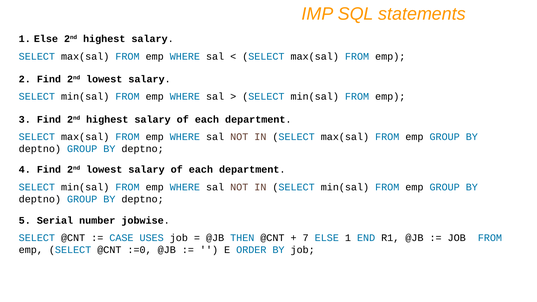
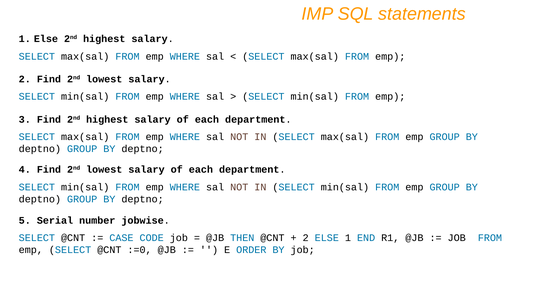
USES: USES -> CODE
7 at (306, 238): 7 -> 2
